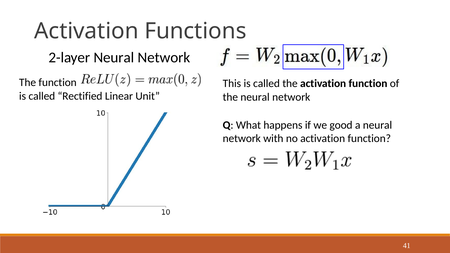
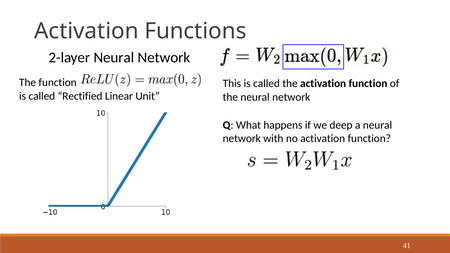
good: good -> deep
